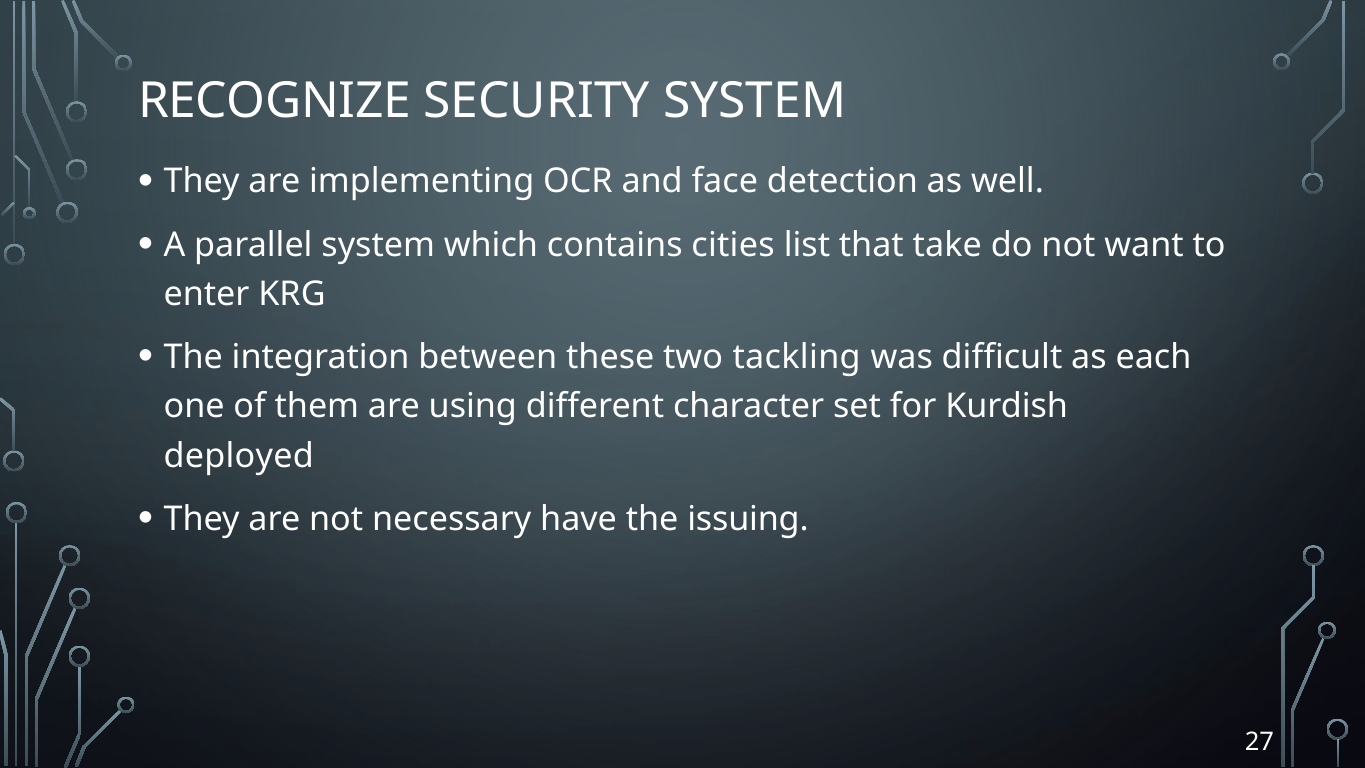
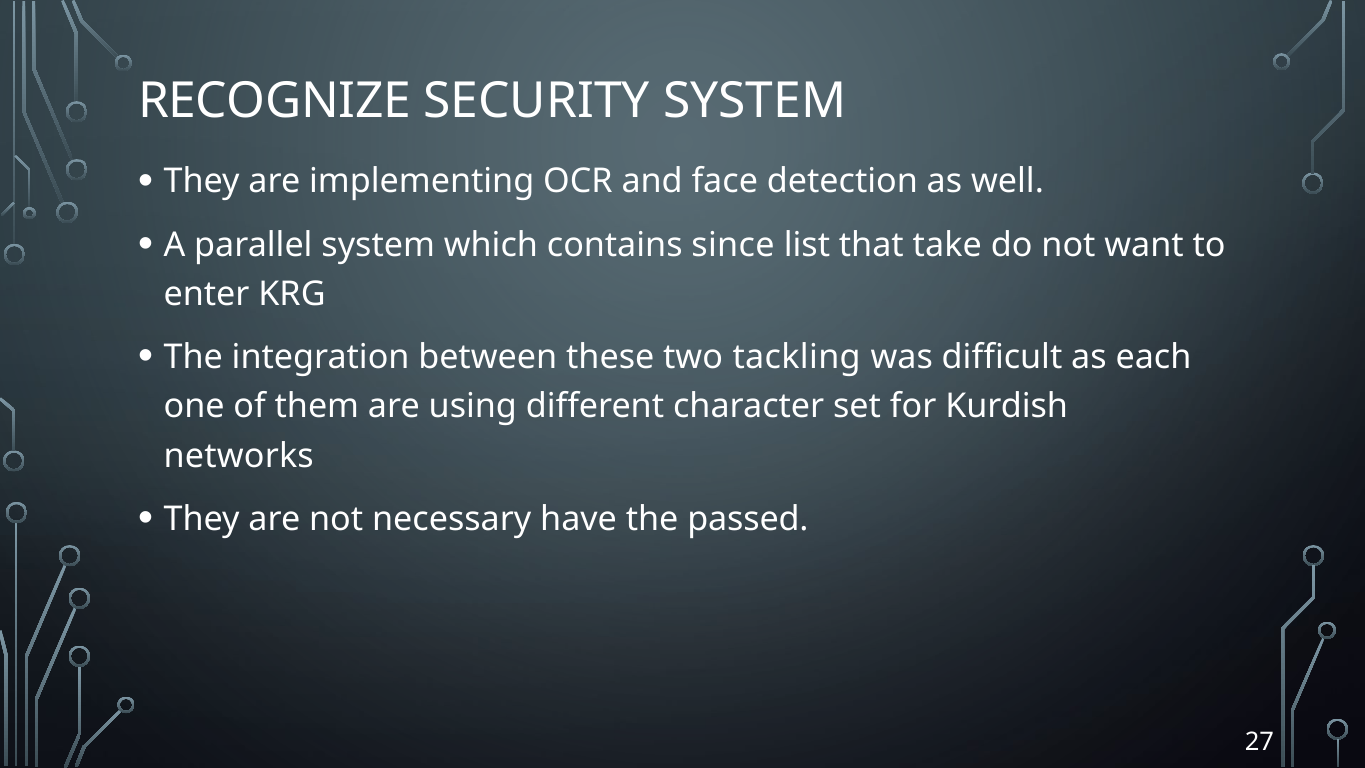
cities: cities -> since
deployed: deployed -> networks
issuing: issuing -> passed
